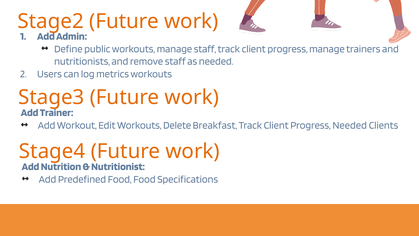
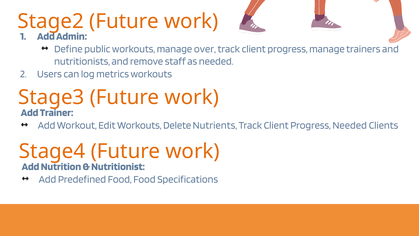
manage staff: staff -> over
Breakfast: Breakfast -> Nutrients
